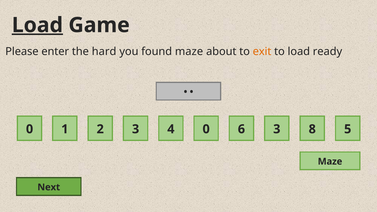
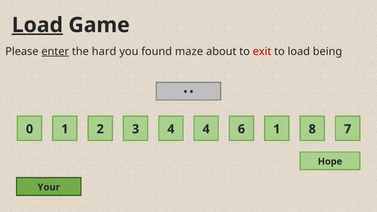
enter underline: none -> present
exit colour: orange -> red
ready: ready -> being
4 0: 0 -> 4
6 3: 3 -> 1
5: 5 -> 7
Maze at (330, 162): Maze -> Hope
Next: Next -> Your
